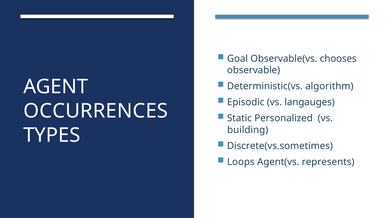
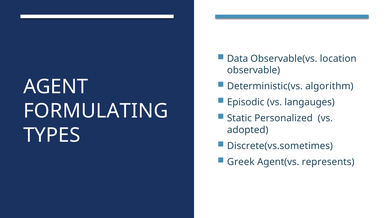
Goal: Goal -> Data
chooses: chooses -> location
OCCURRENCES: OCCURRENCES -> FORMULATING
building: building -> adopted
Loops: Loops -> Greek
